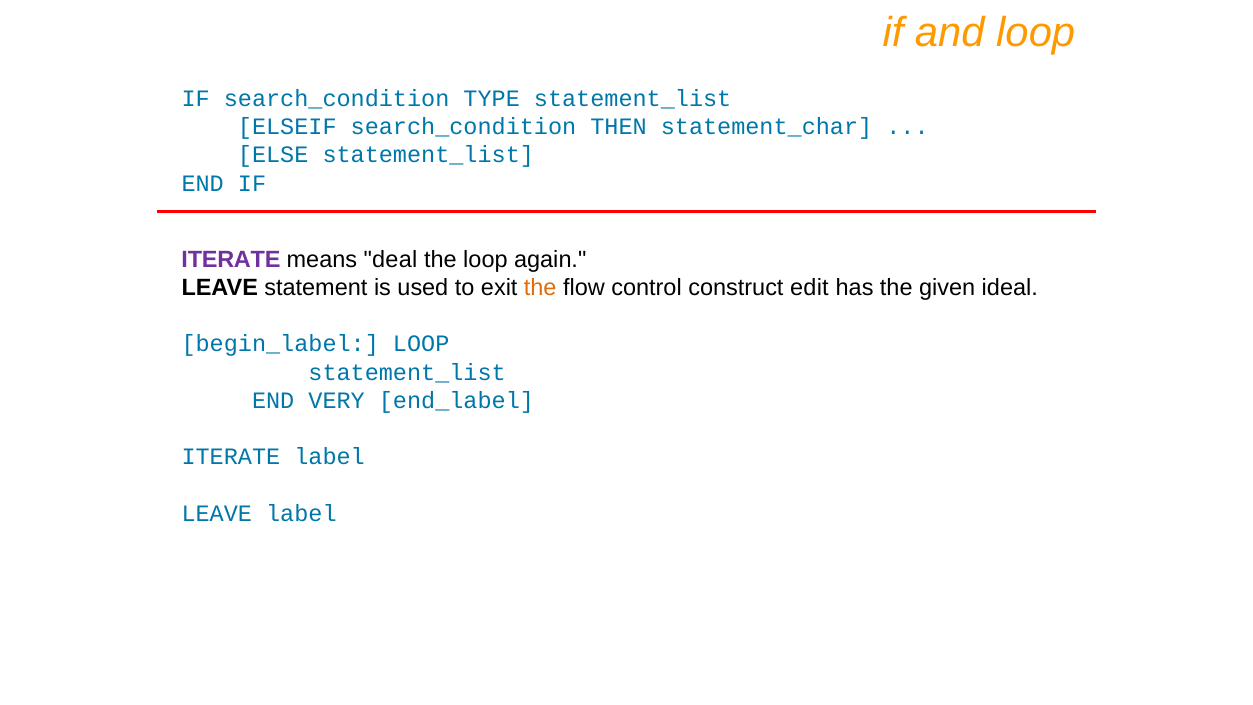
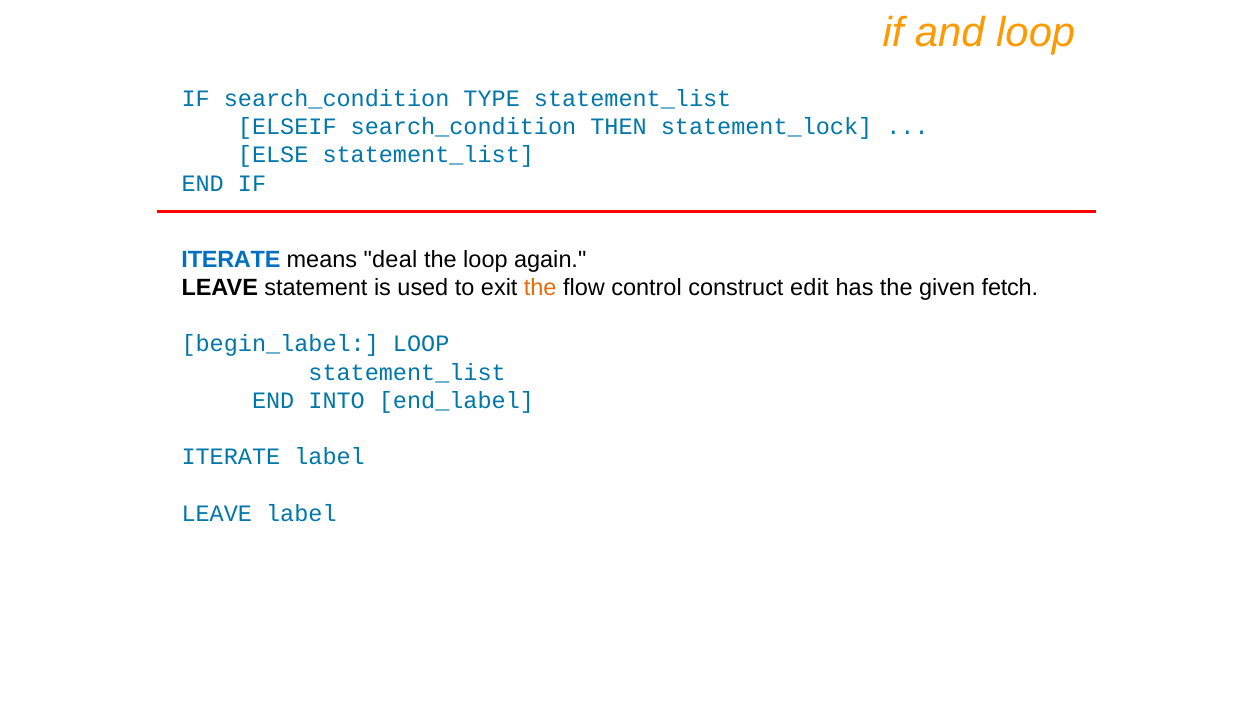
statement_char: statement_char -> statement_lock
ITERATE at (231, 259) colour: purple -> blue
ideal: ideal -> fetch
VERY: VERY -> INTO
